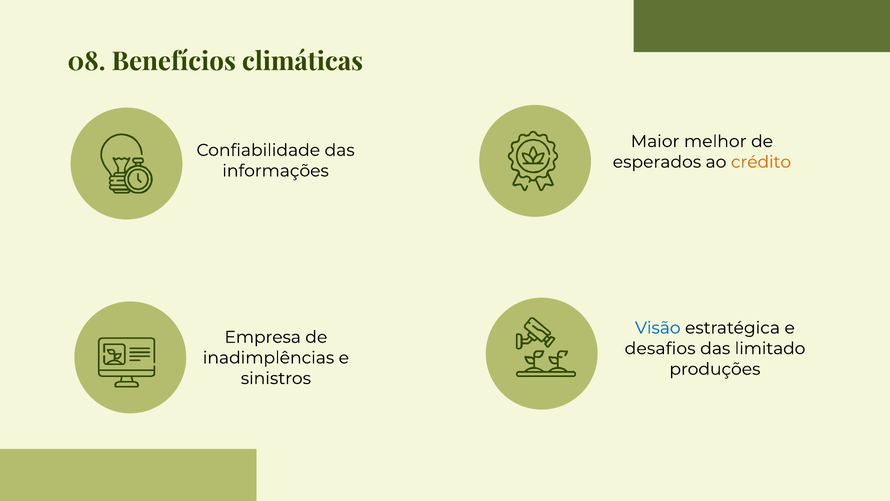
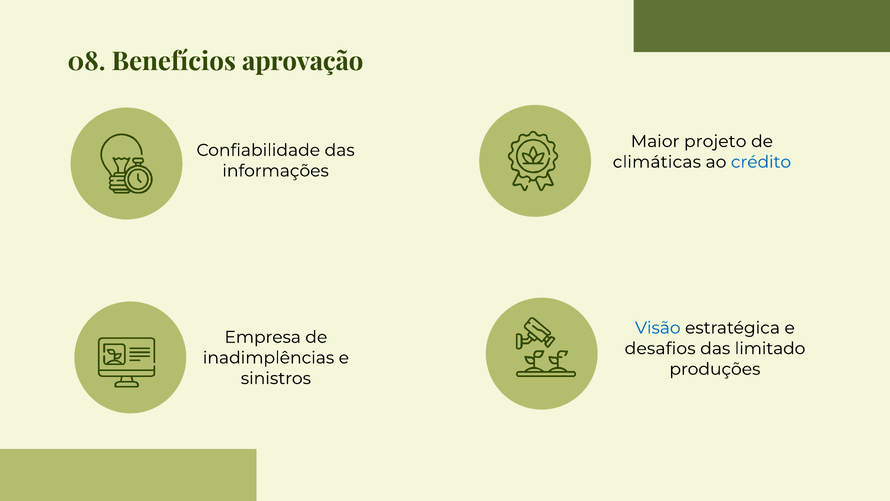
climáticas: climáticas -> aprovação
melhor: melhor -> projeto
esperados: esperados -> climáticas
crédito colour: orange -> blue
